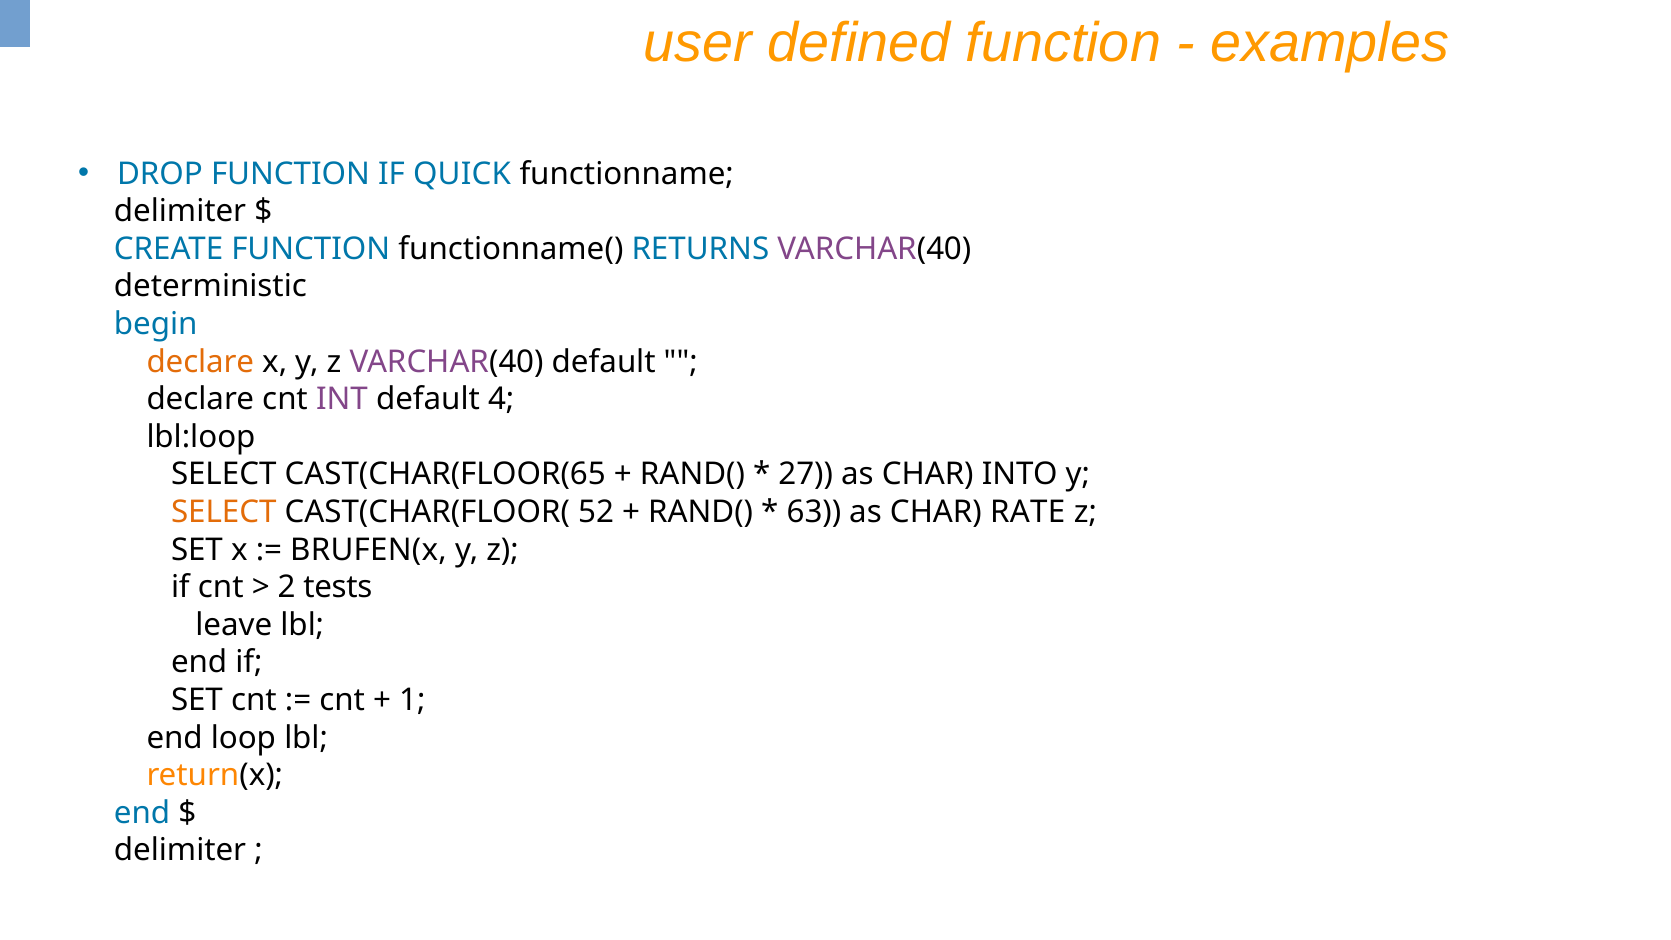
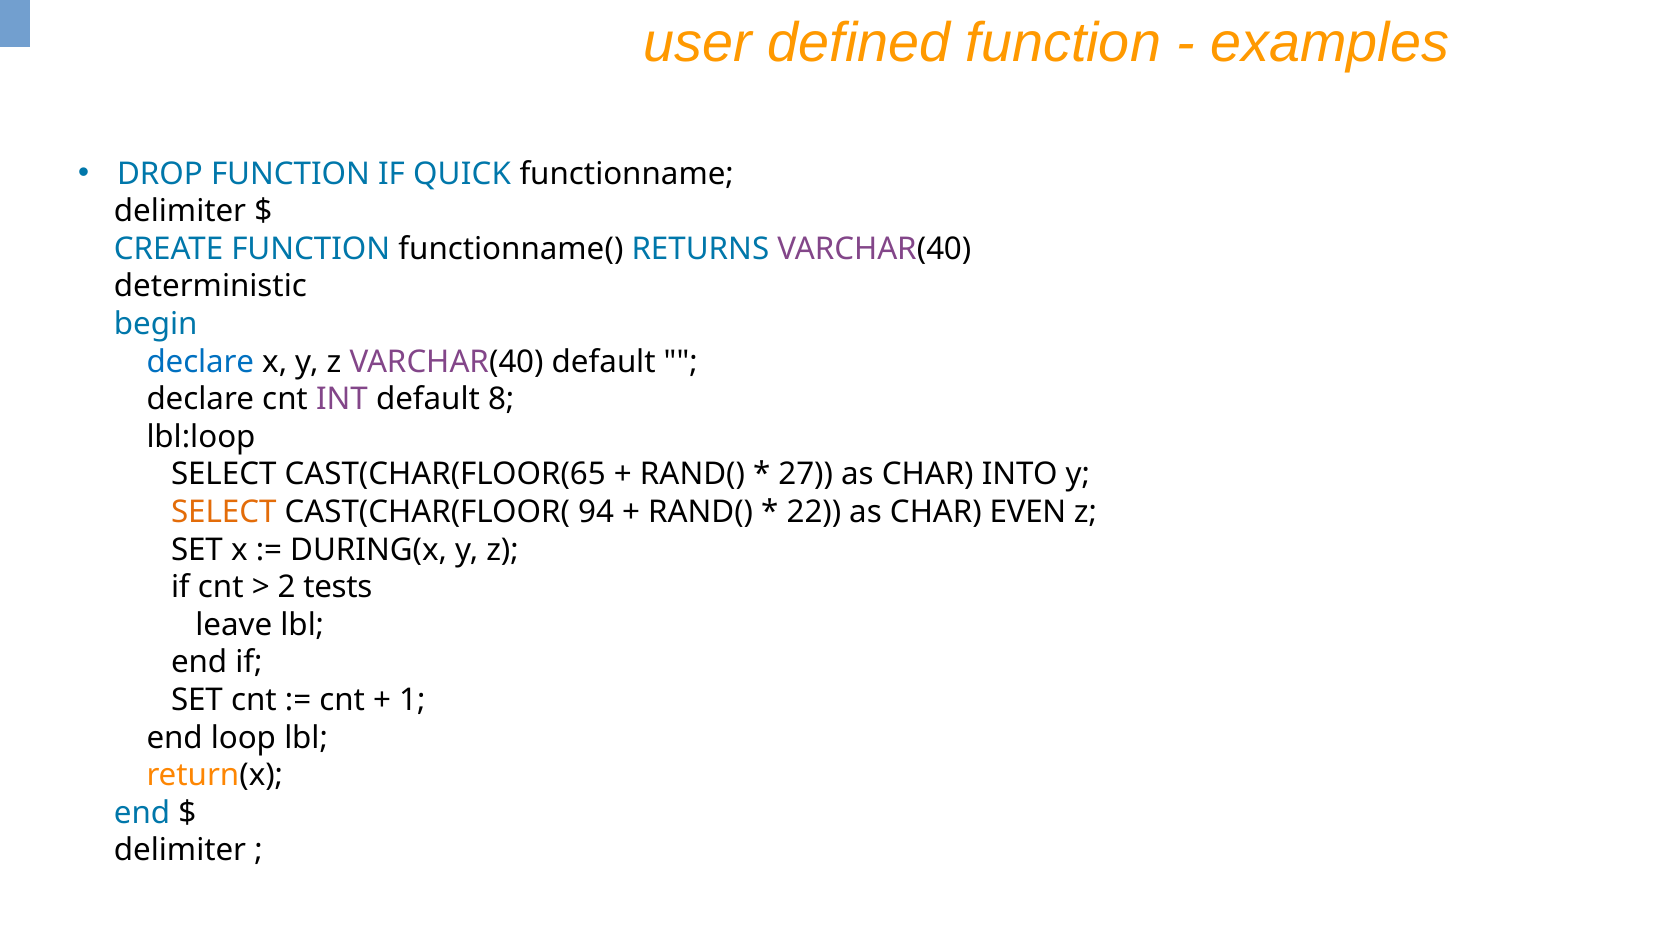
declare at (200, 362) colour: orange -> blue
4: 4 -> 8
52: 52 -> 94
63: 63 -> 22
RATE: RATE -> EVEN
BRUFEN(x: BRUFEN(x -> DURING(x
